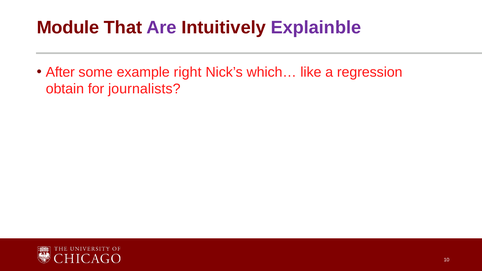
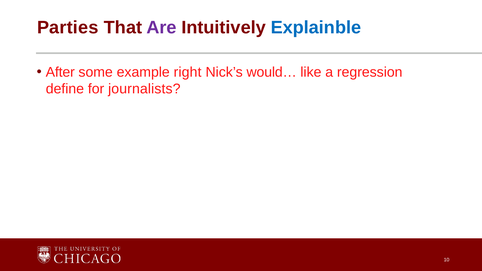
Module: Module -> Parties
Explainble colour: purple -> blue
which…: which… -> would…
obtain: obtain -> define
